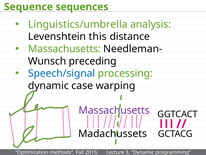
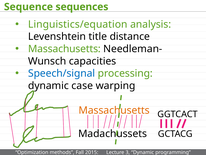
Linguistics/umbrella: Linguistics/umbrella -> Linguistics/equation
this: this -> title
preceding: preceding -> capacities
Massachusetts at (114, 111) colour: purple -> orange
